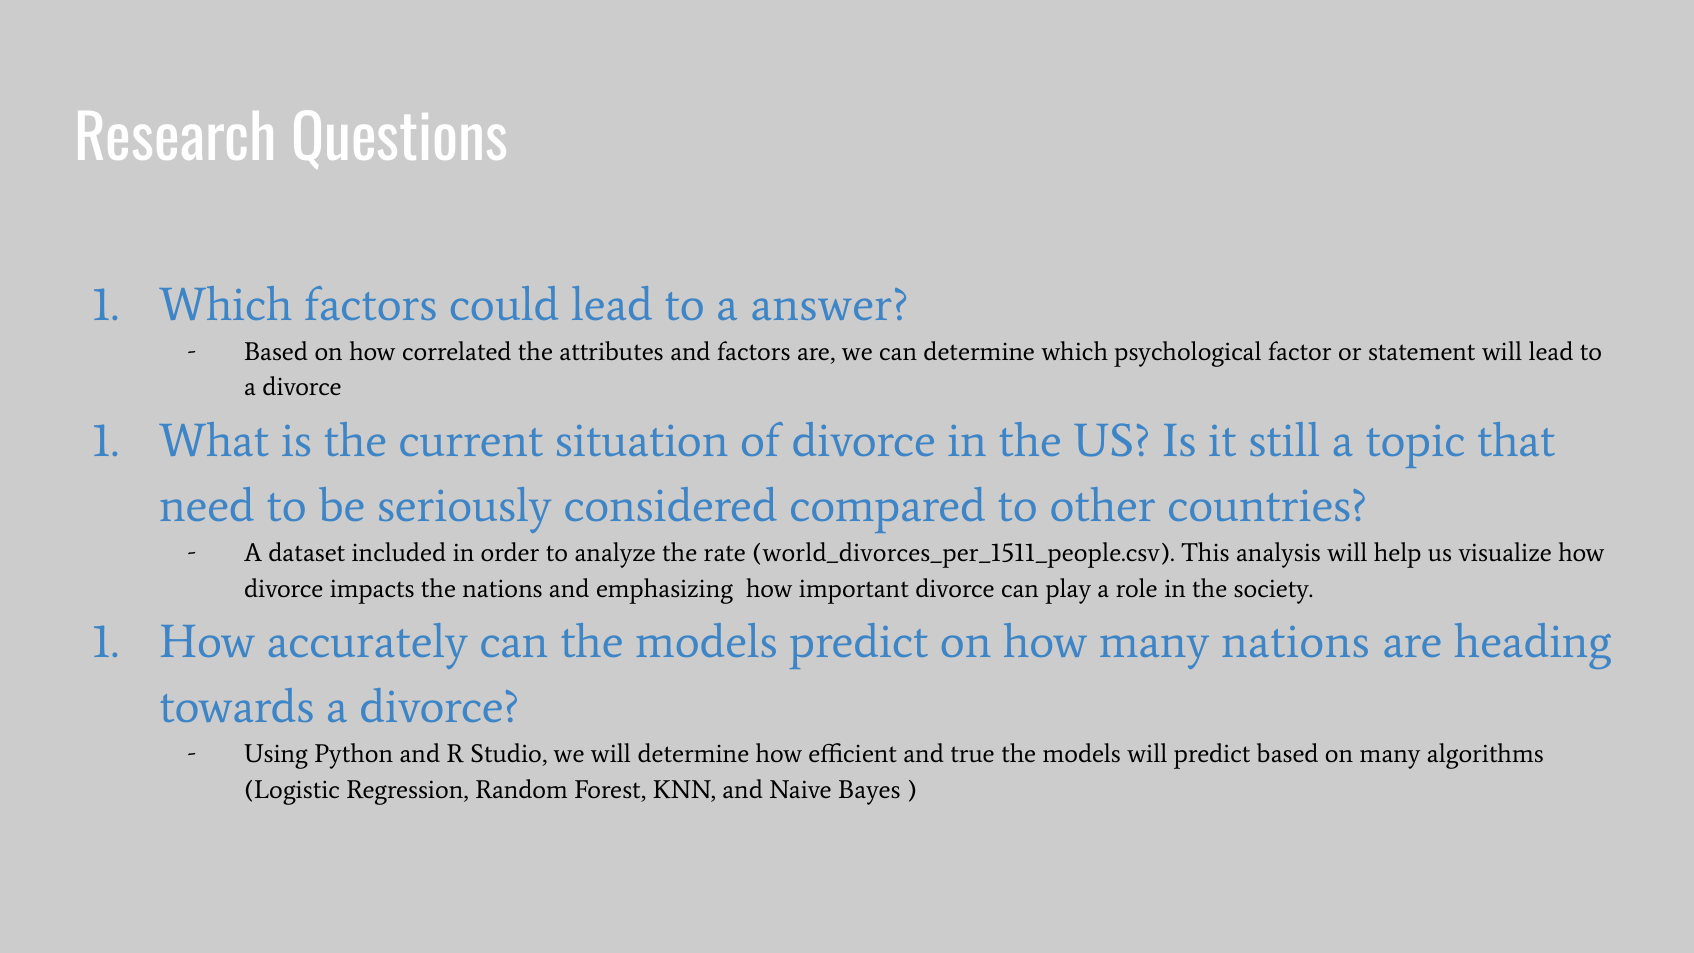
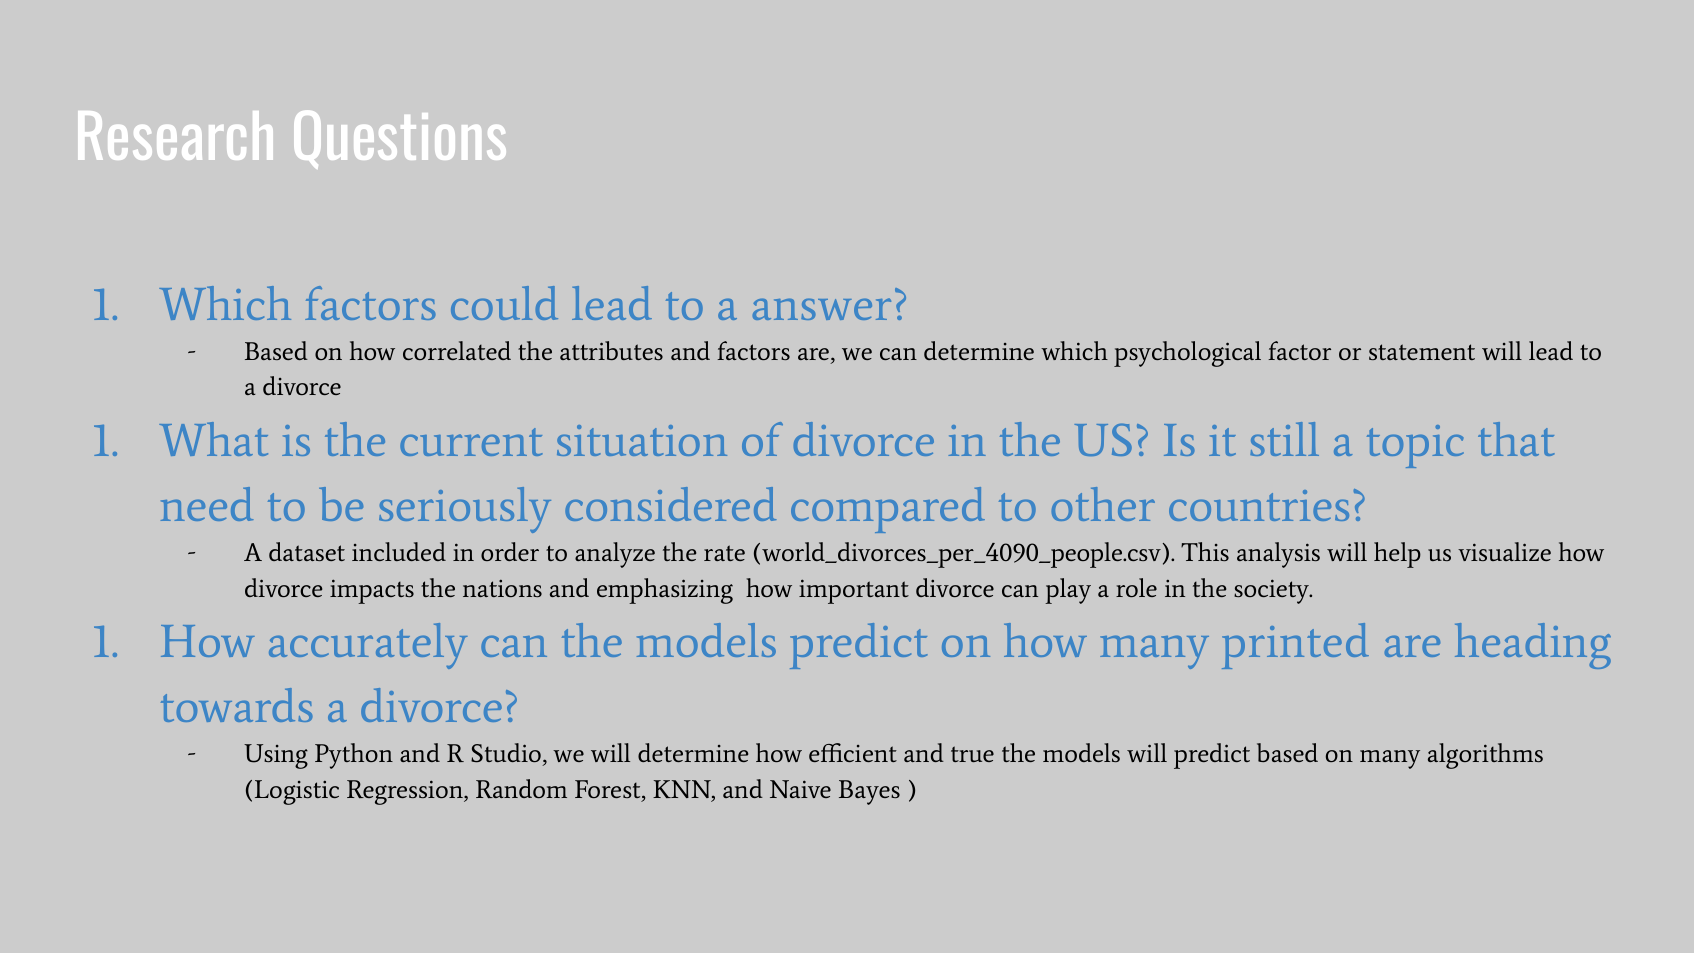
world_divorces_per_1511_people.csv: world_divorces_per_1511_people.csv -> world_divorces_per_4090_people.csv
many nations: nations -> printed
